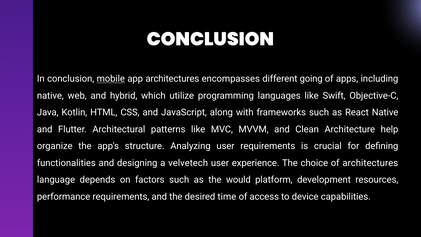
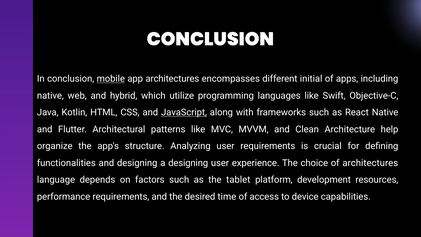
going: going -> initial
JavaScript underline: none -> present
a velvetech: velvetech -> designing
would: would -> tablet
